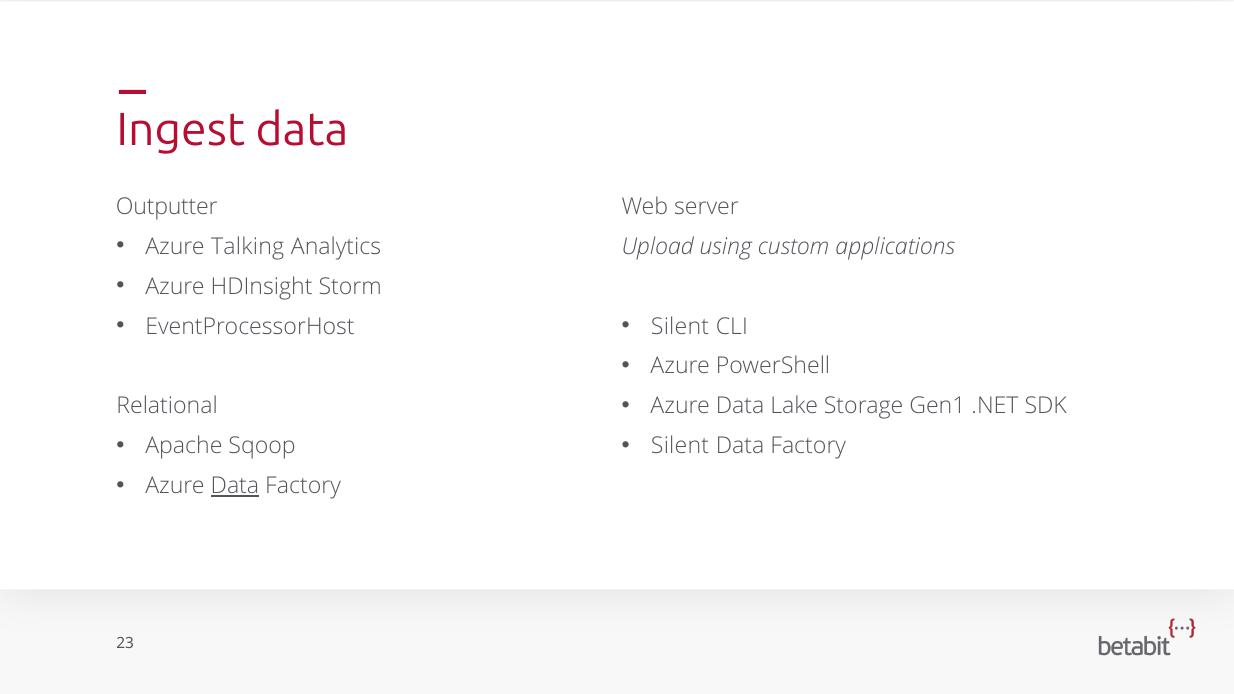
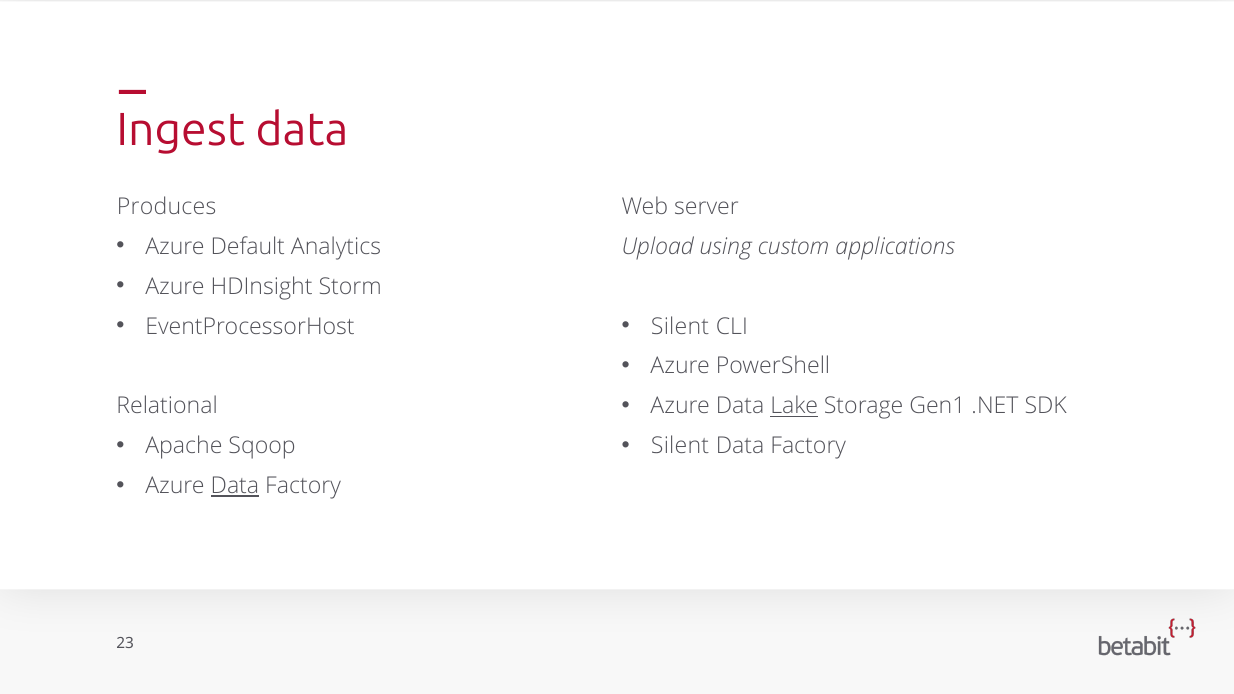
Outputter: Outputter -> Produces
Talking: Talking -> Default
Lake underline: none -> present
